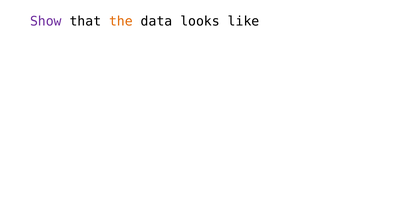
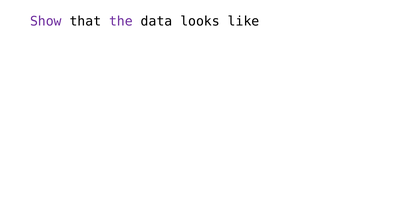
the colour: orange -> purple
